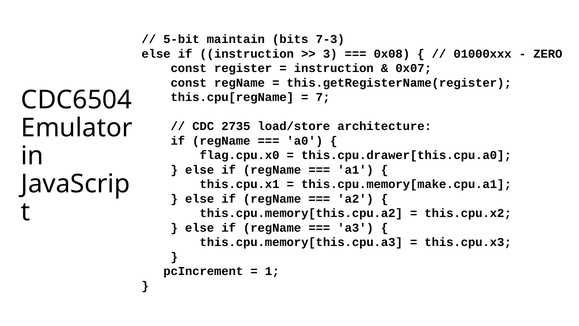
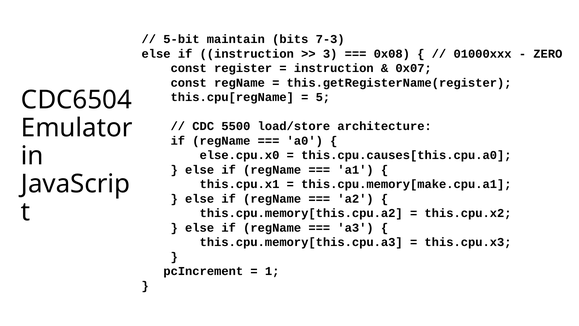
7: 7 -> 5
2735: 2735 -> 5500
flag.cpu.x0: flag.cpu.x0 -> else.cpu.x0
this.cpu.drawer[this.cpu.a0: this.cpu.drawer[this.cpu.a0 -> this.cpu.causes[this.cpu.a0
